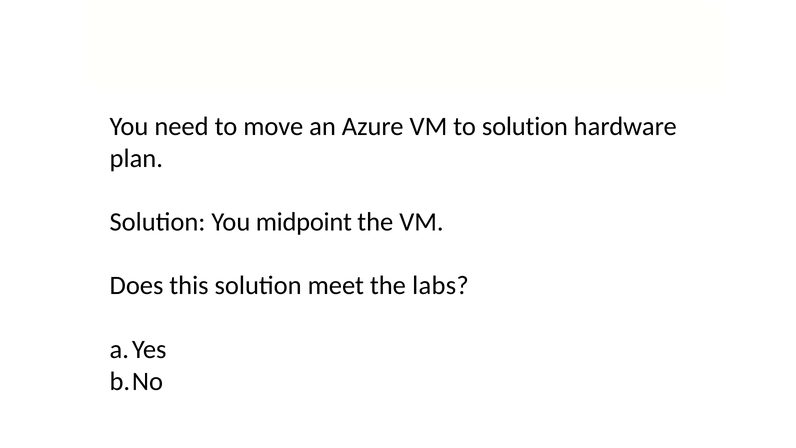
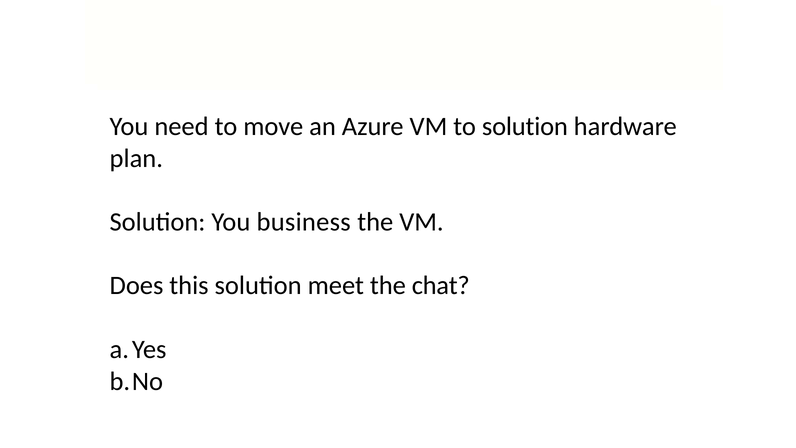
midpoint: midpoint -> business
labs: labs -> chat
